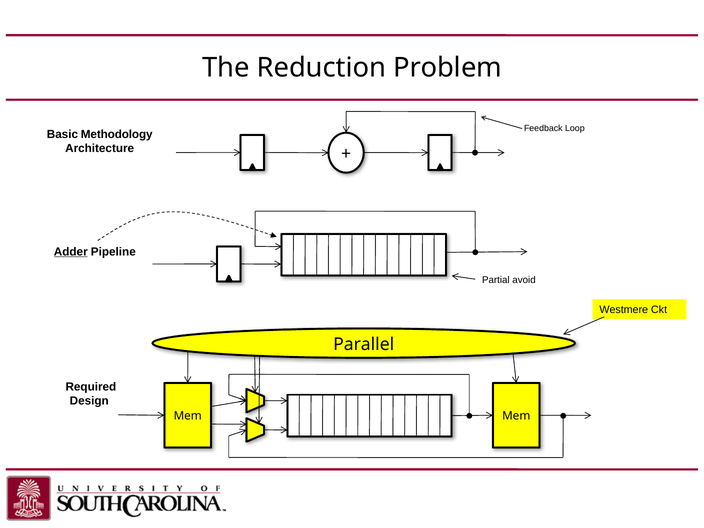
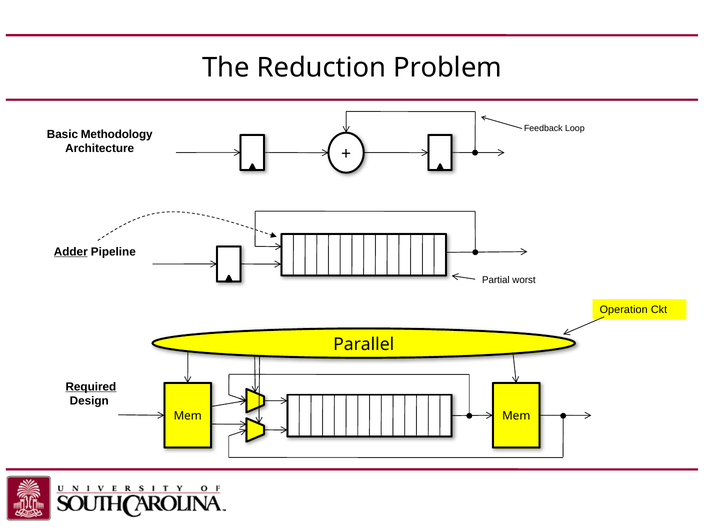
avoid: avoid -> worst
Westmere: Westmere -> Operation
Required underline: none -> present
